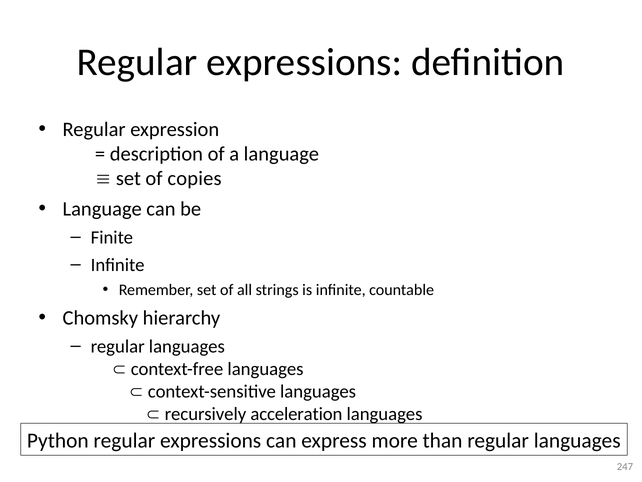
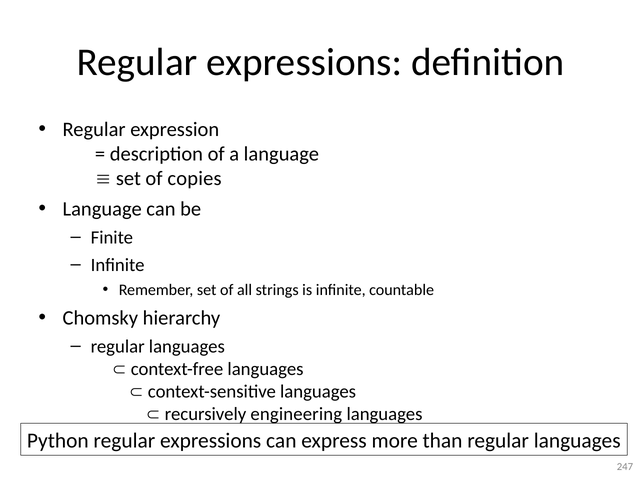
acceleration: acceleration -> engineering
